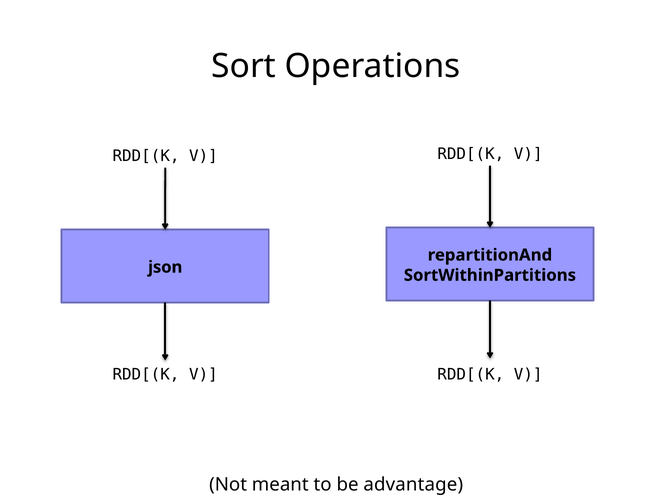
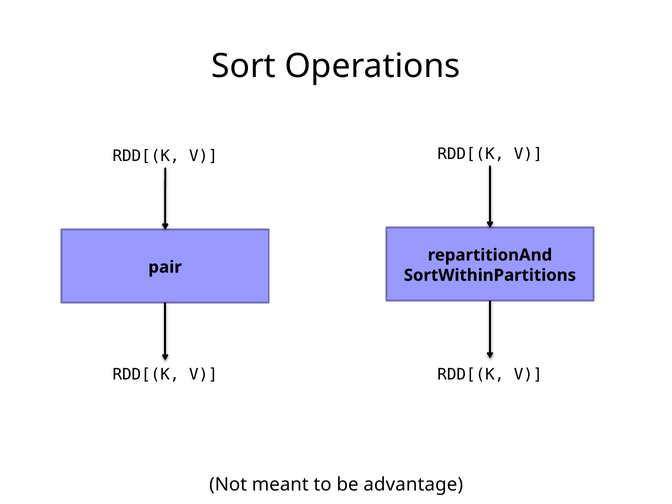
json: json -> pair
